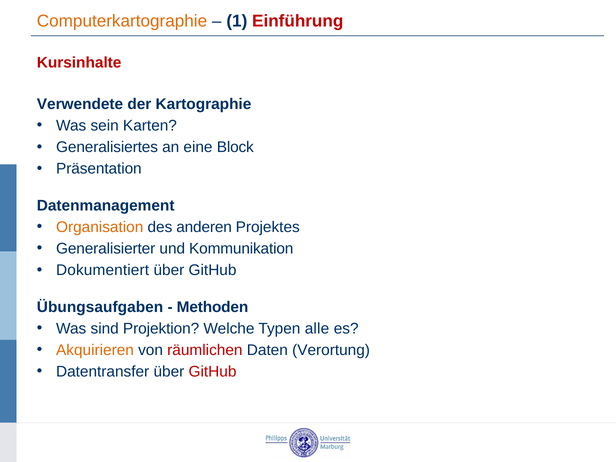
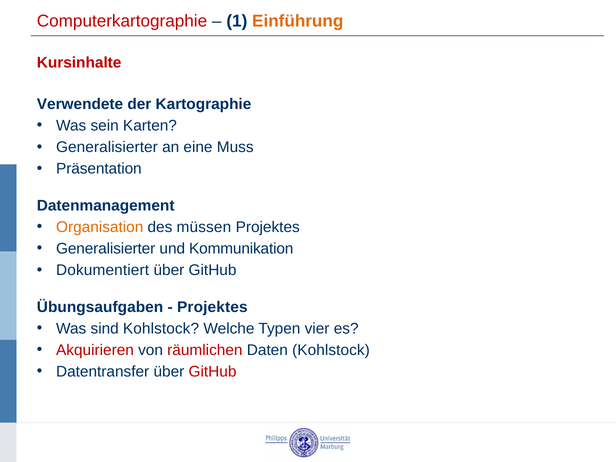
Computerkartographie colour: orange -> red
Einführung colour: red -> orange
Generalisiertes at (107, 147): Generalisiertes -> Generalisierter
Block: Block -> Muss
anderen: anderen -> müssen
Methoden at (212, 307): Methoden -> Projektes
sind Projektion: Projektion -> Kohlstock
alle: alle -> vier
Akquirieren colour: orange -> red
Daten Verortung: Verortung -> Kohlstock
